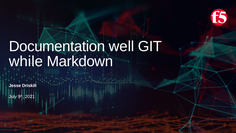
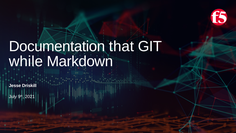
well: well -> that
